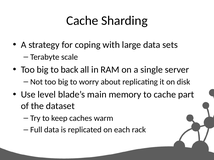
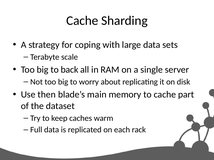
level: level -> then
